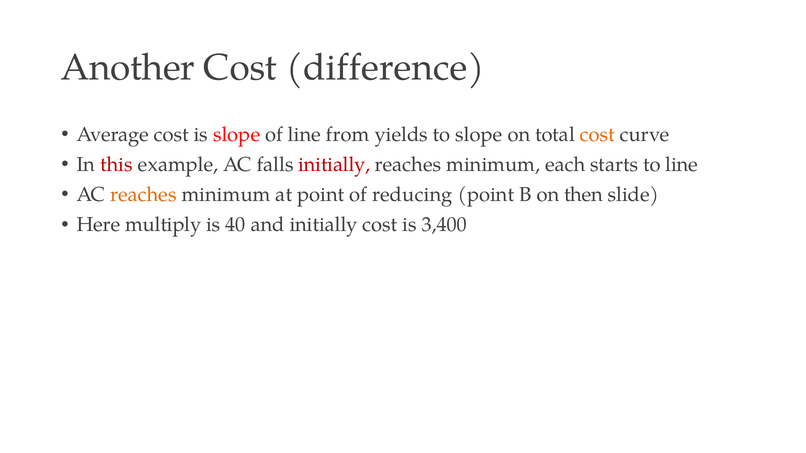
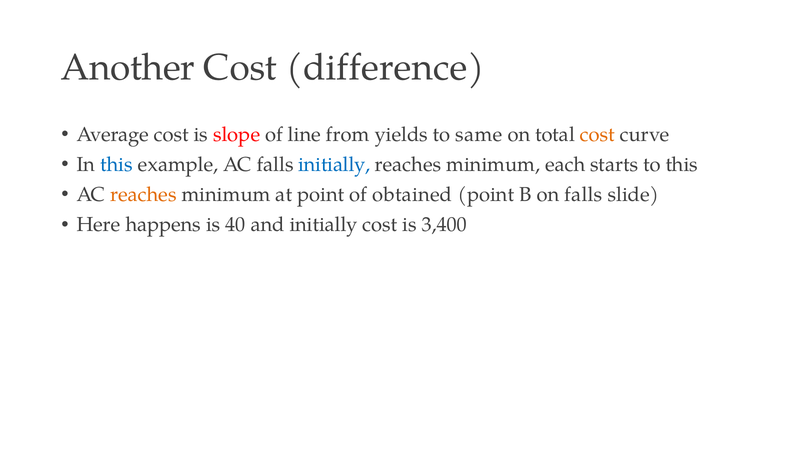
to slope: slope -> same
this at (116, 165) colour: red -> blue
initially at (334, 165) colour: red -> blue
to line: line -> this
reducing: reducing -> obtained
on then: then -> falls
multiply: multiply -> happens
